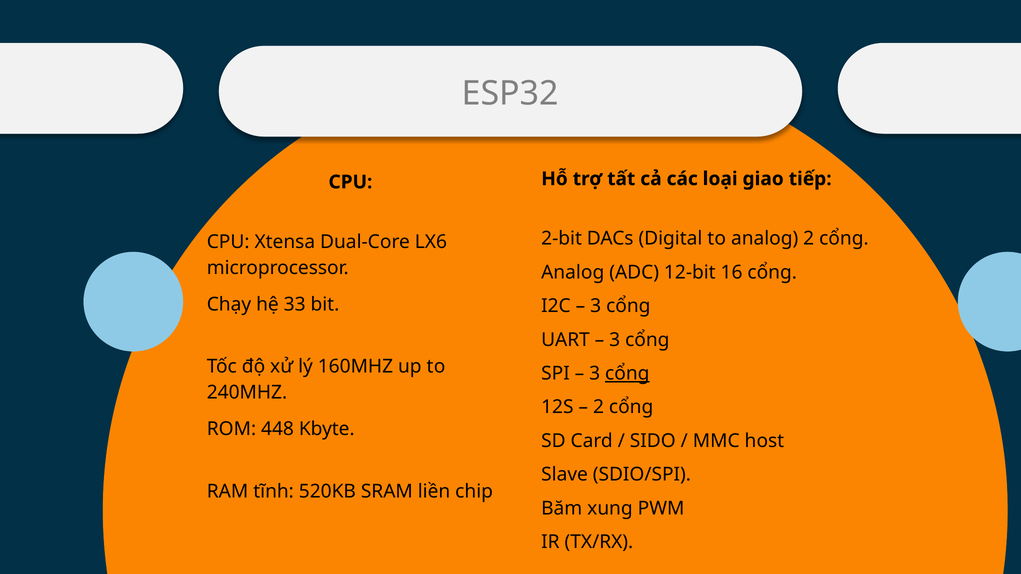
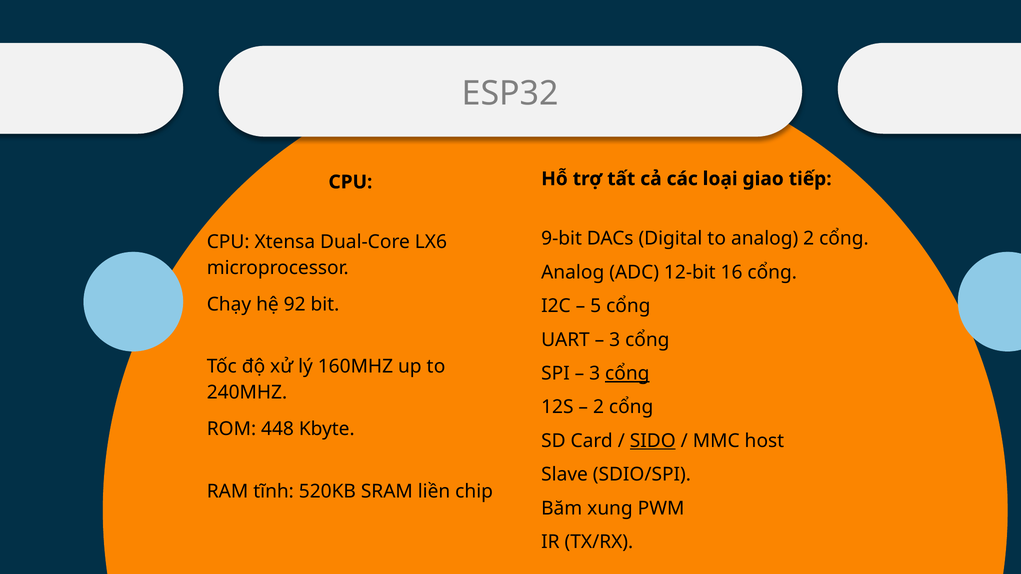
2-bit: 2-bit -> 9-bit
33: 33 -> 92
3 at (596, 306): 3 -> 5
SIDO underline: none -> present
